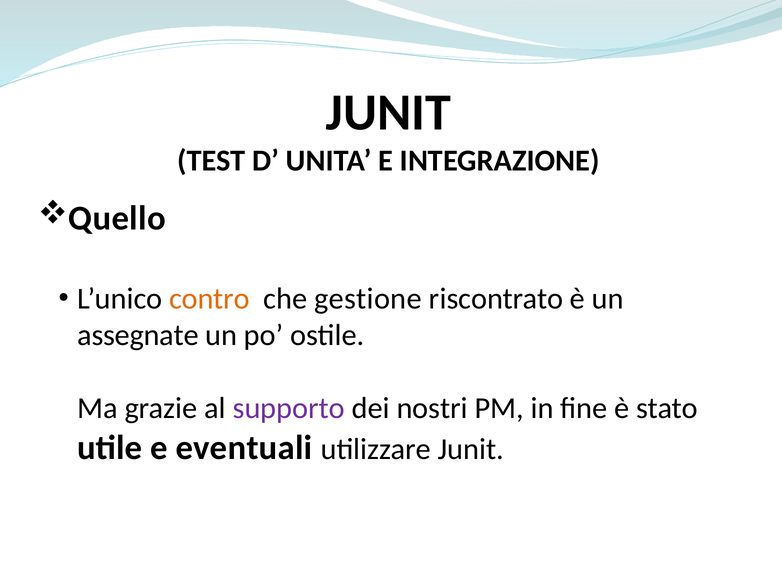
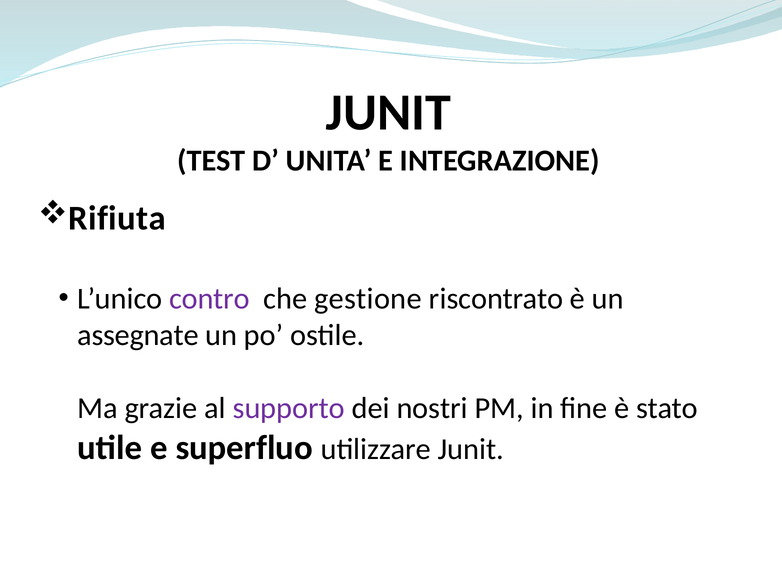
Quello: Quello -> Rifiuta
contro colour: orange -> purple
eventuali: eventuali -> superfluo
